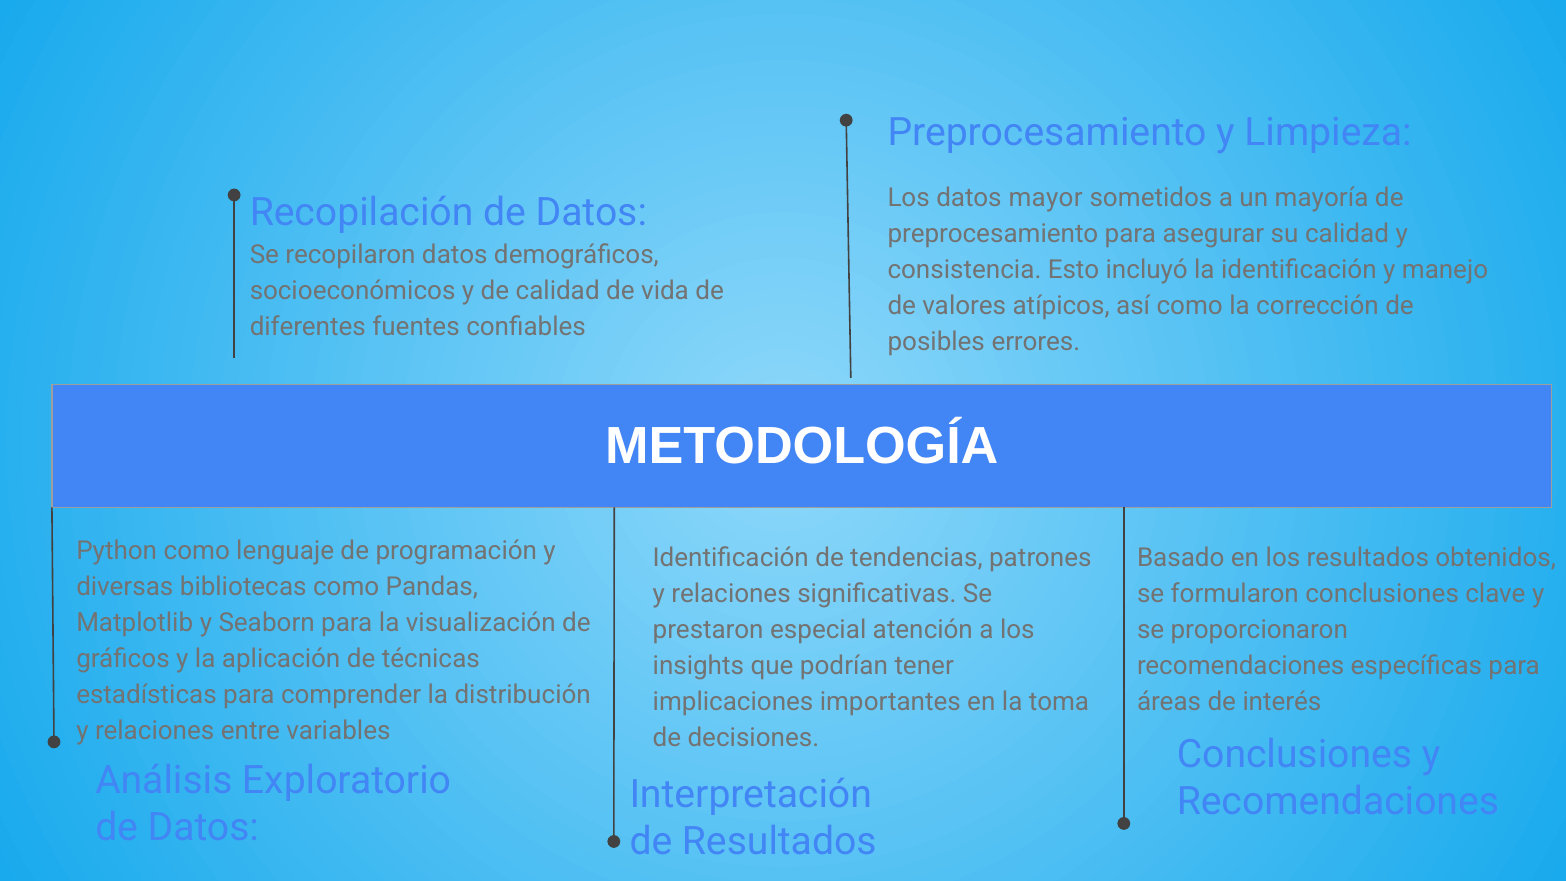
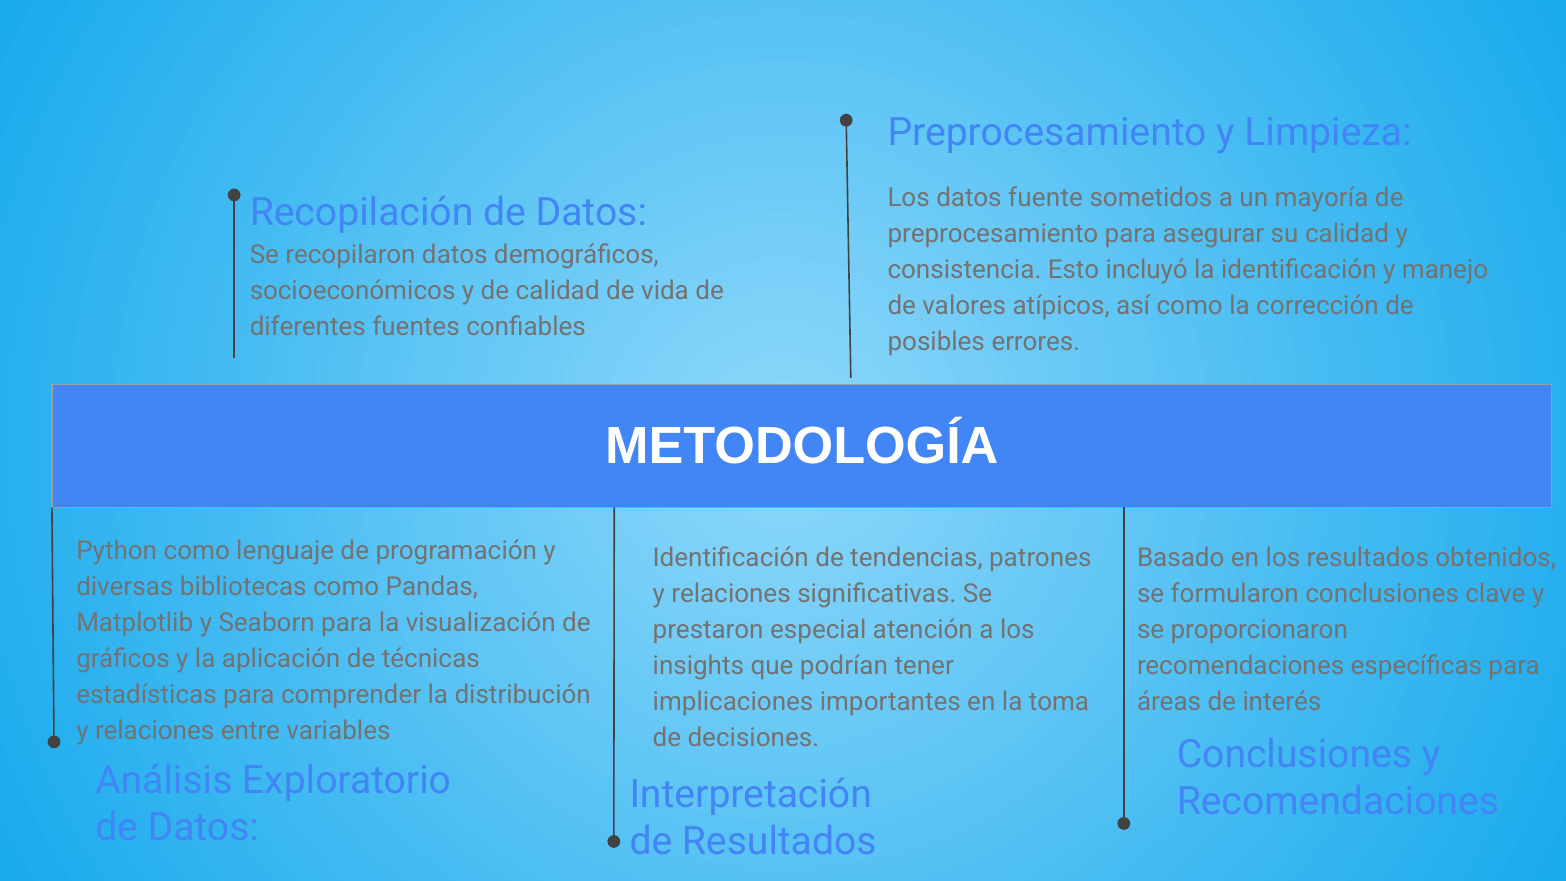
mayor: mayor -> fuente
